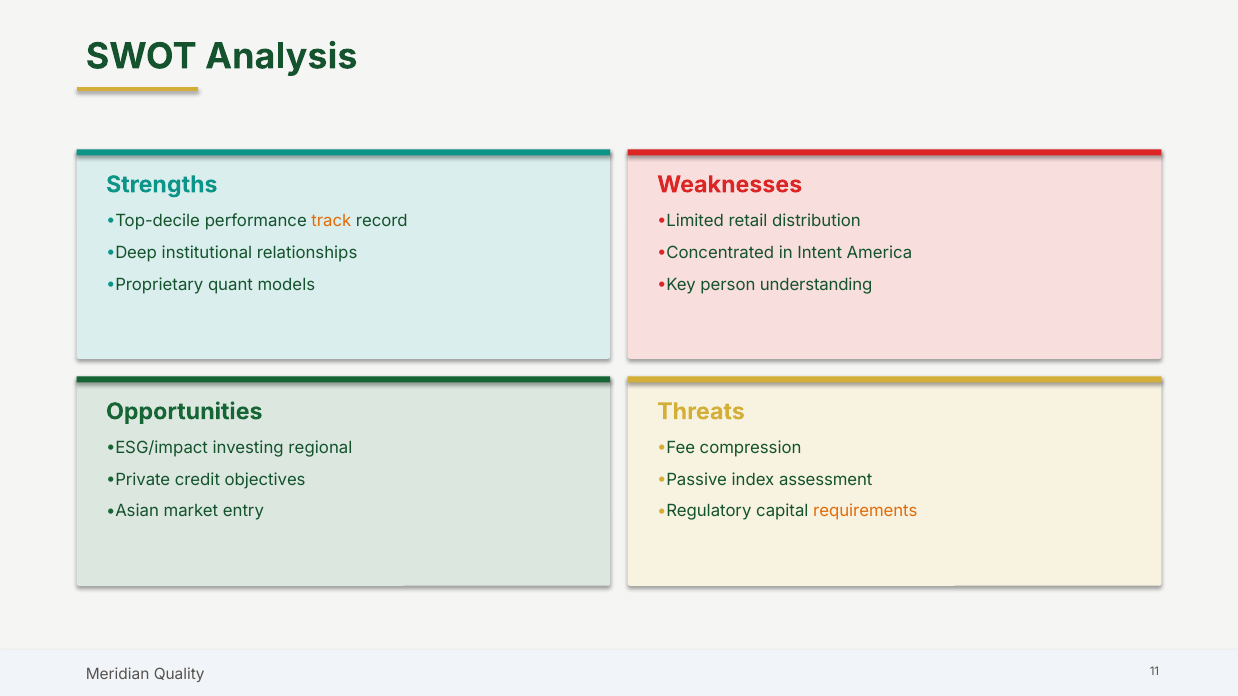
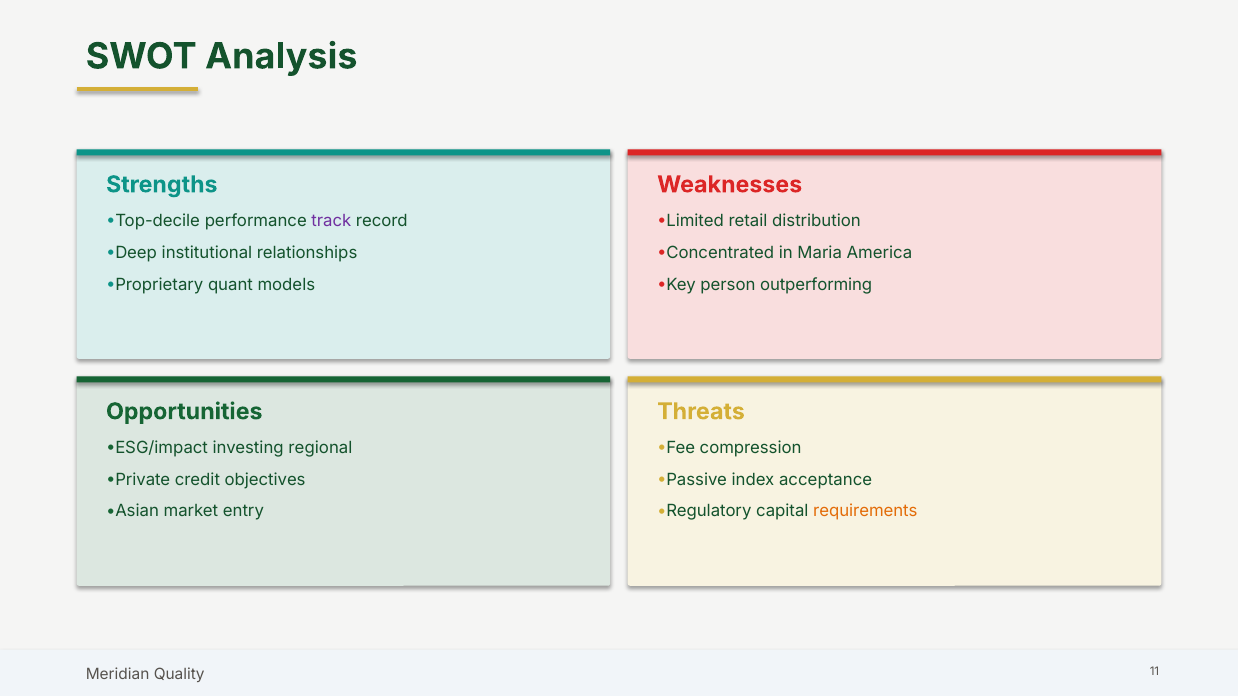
track colour: orange -> purple
Intent: Intent -> Maria
understanding: understanding -> outperforming
assessment: assessment -> acceptance
